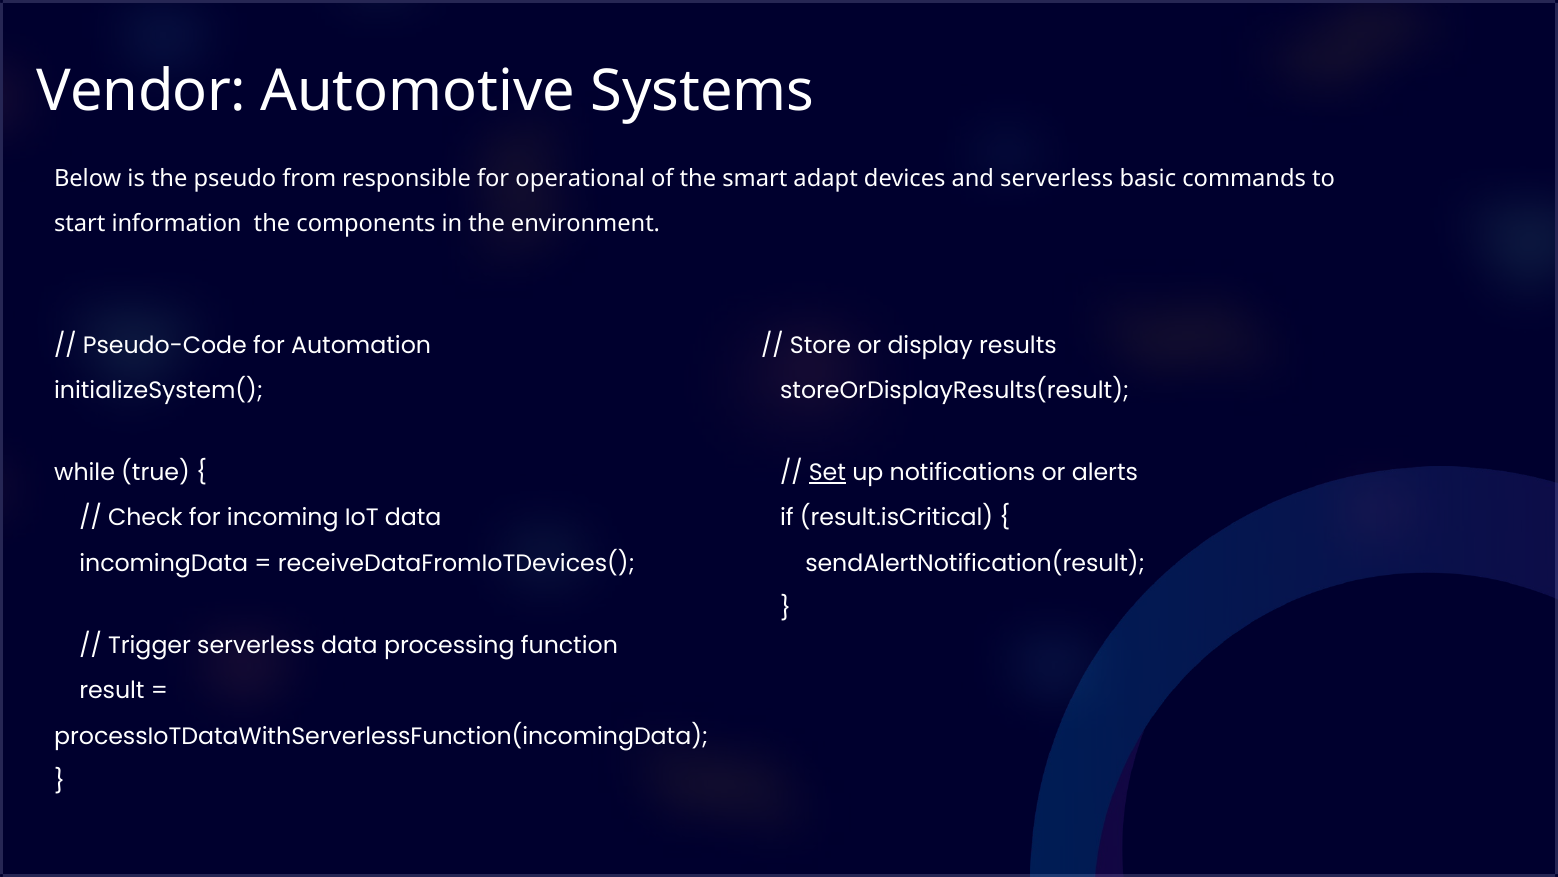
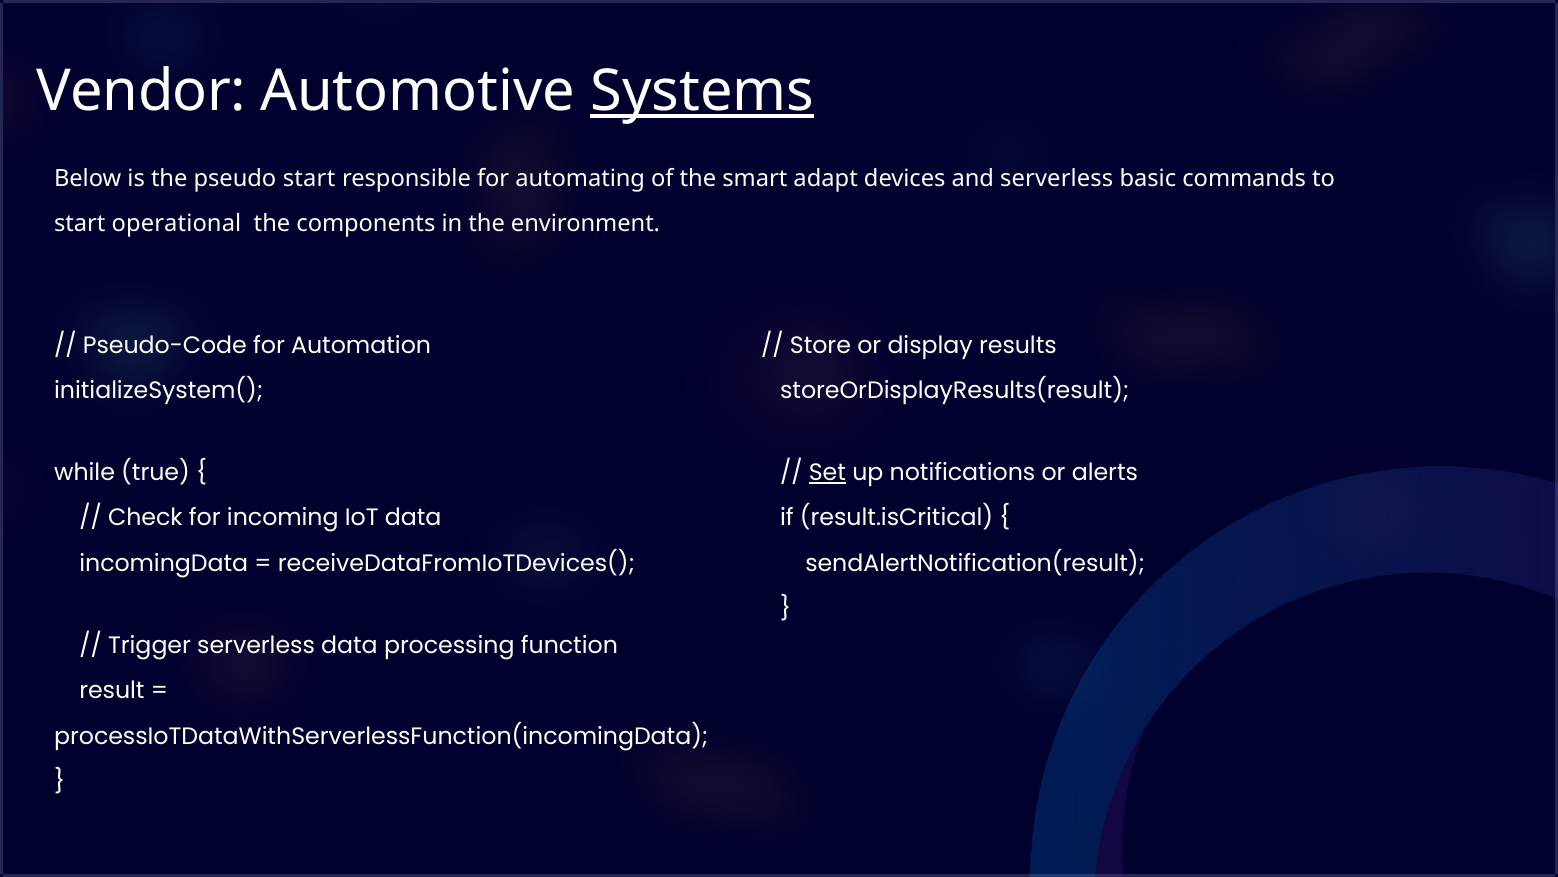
Systems underline: none -> present
pseudo from: from -> start
operational: operational -> automating
information: information -> operational
